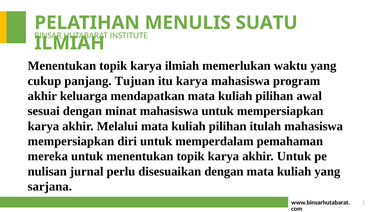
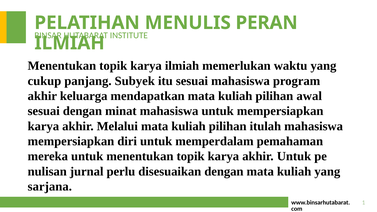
SUATU: SUATU -> PERAN
Tujuan: Tujuan -> Subyek
itu karya: karya -> sesuai
